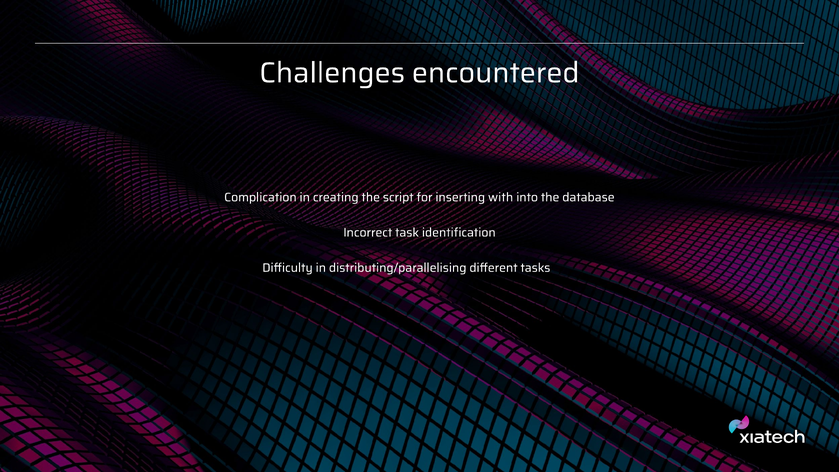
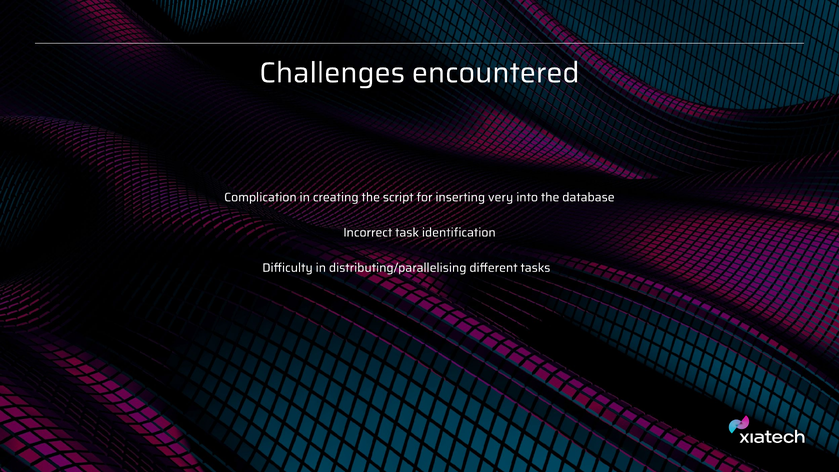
with: with -> very
